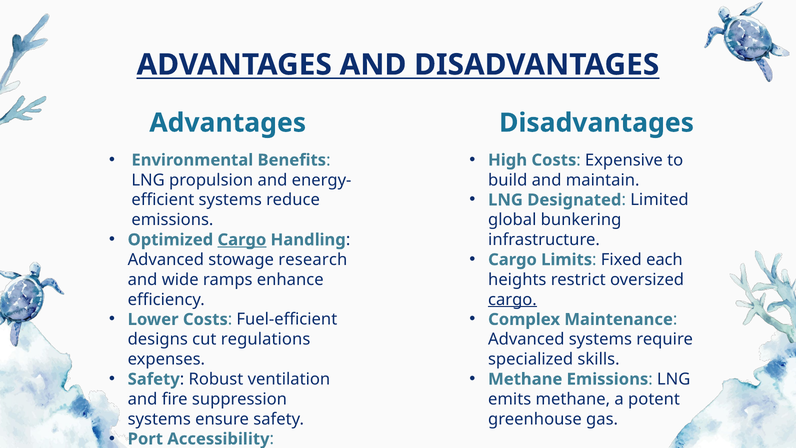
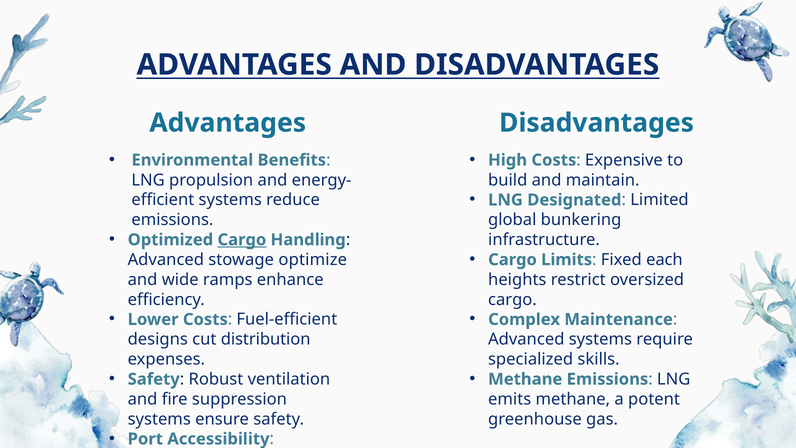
research: research -> optimize
cargo at (512, 299) underline: present -> none
regulations: regulations -> distribution
